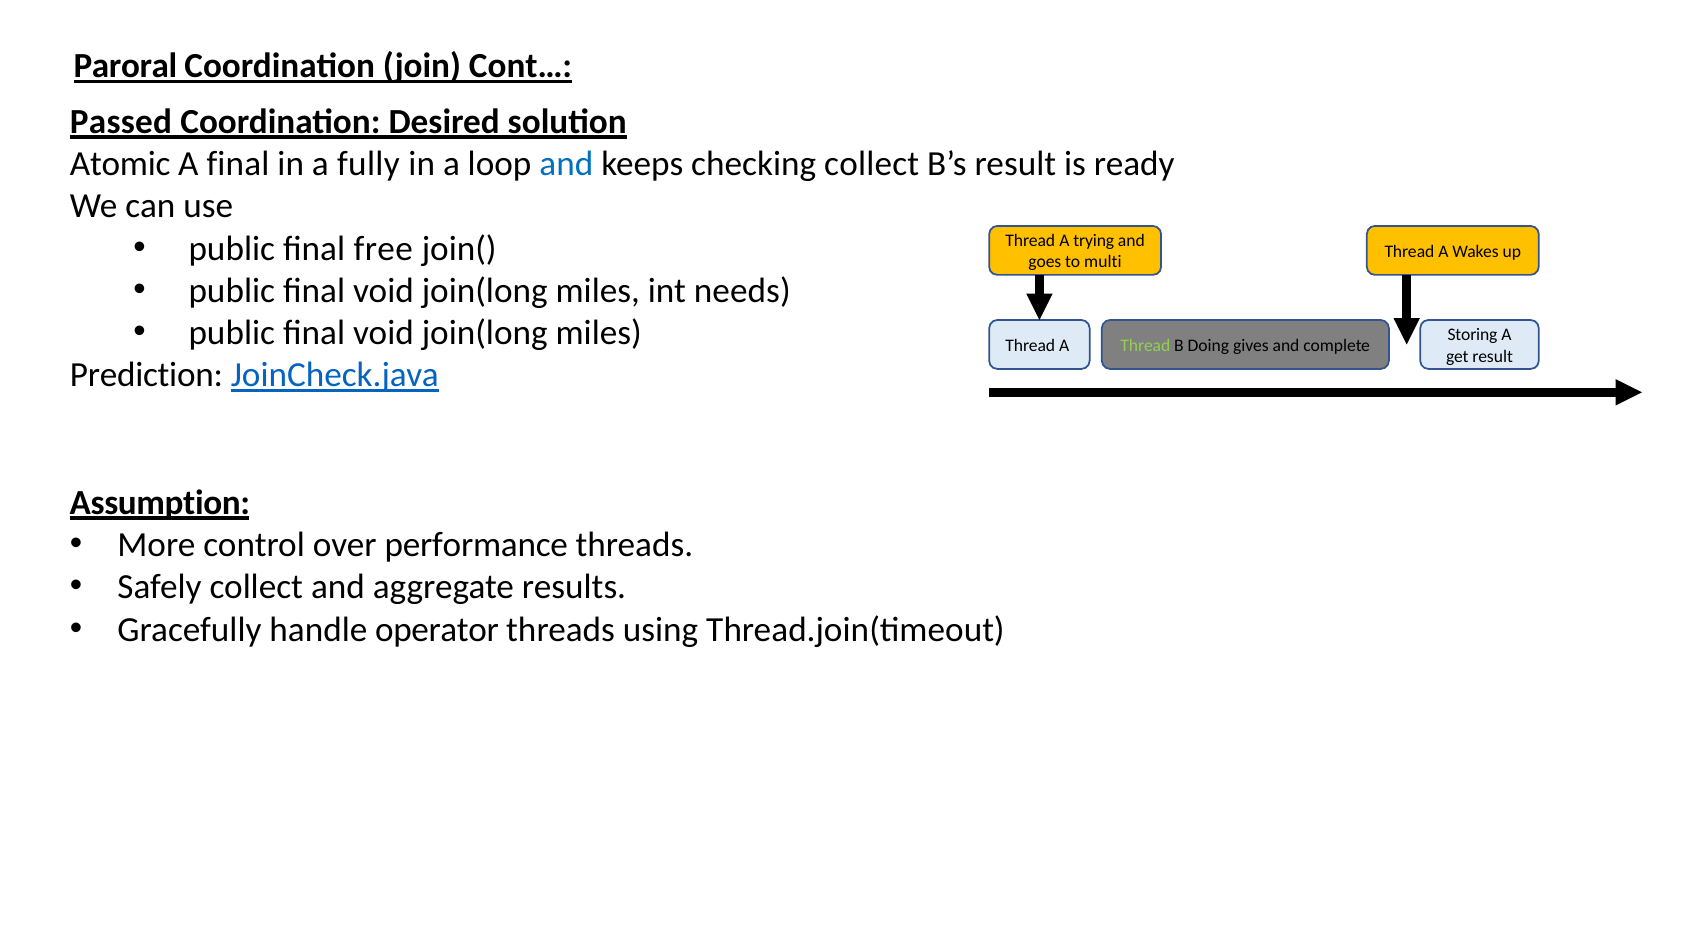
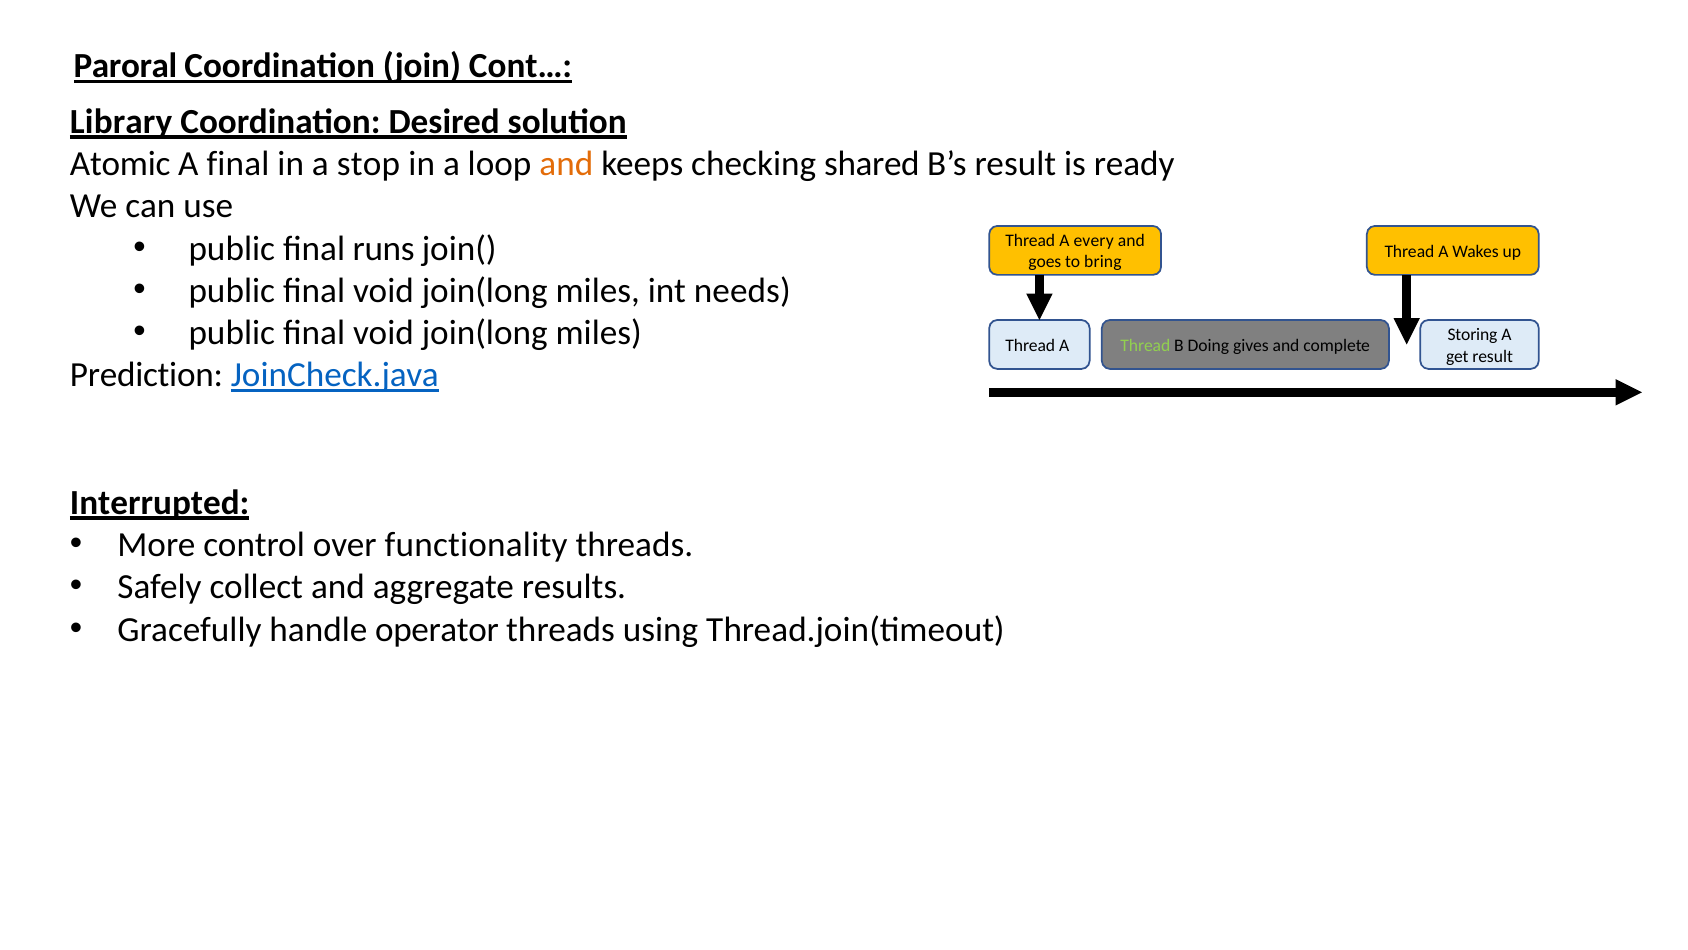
Passed: Passed -> Library
fully: fully -> stop
and at (566, 164) colour: blue -> orange
checking collect: collect -> shared
free: free -> runs
trying: trying -> every
multi: multi -> bring
Assumption: Assumption -> Interrupted
performance: performance -> functionality
